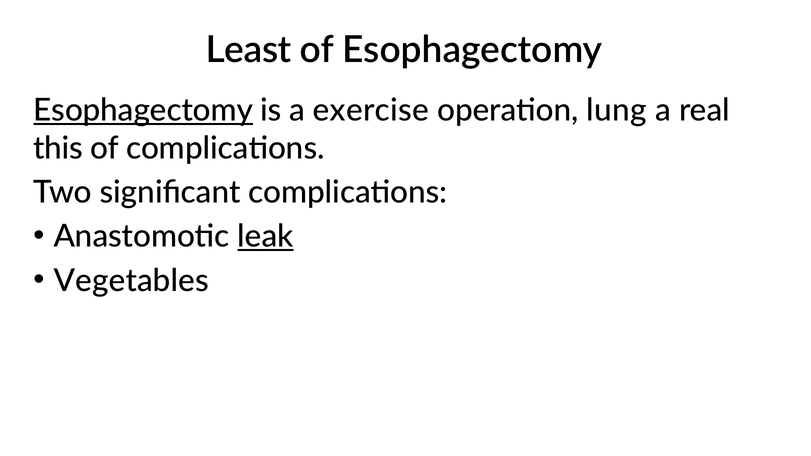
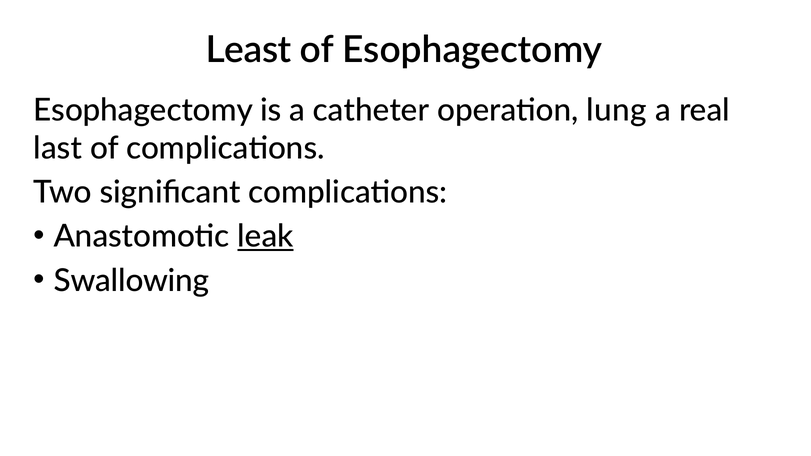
Esophagectomy at (143, 110) underline: present -> none
exercise: exercise -> catheter
this: this -> last
Vegetables: Vegetables -> Swallowing
